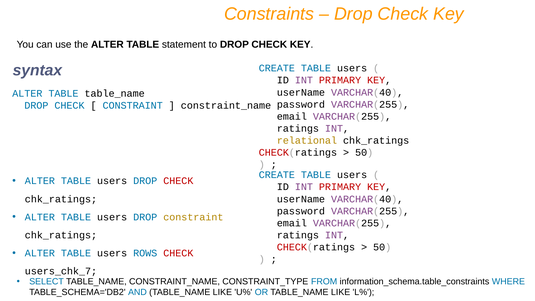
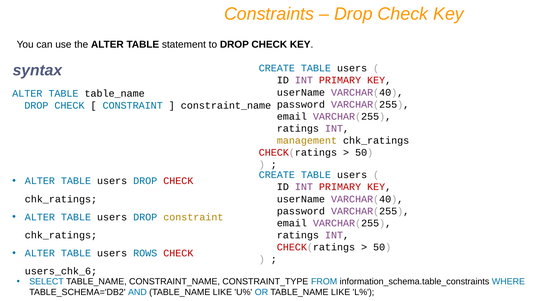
relational: relational -> management
users_chk_7: users_chk_7 -> users_chk_6
